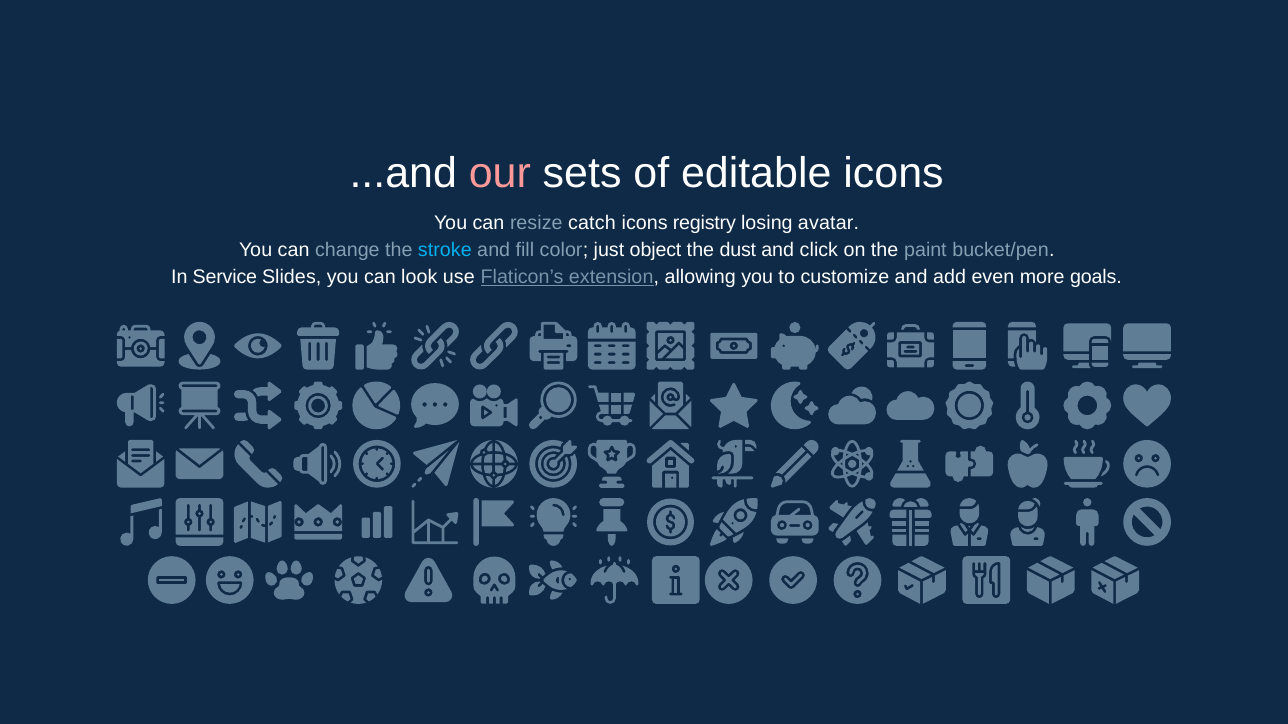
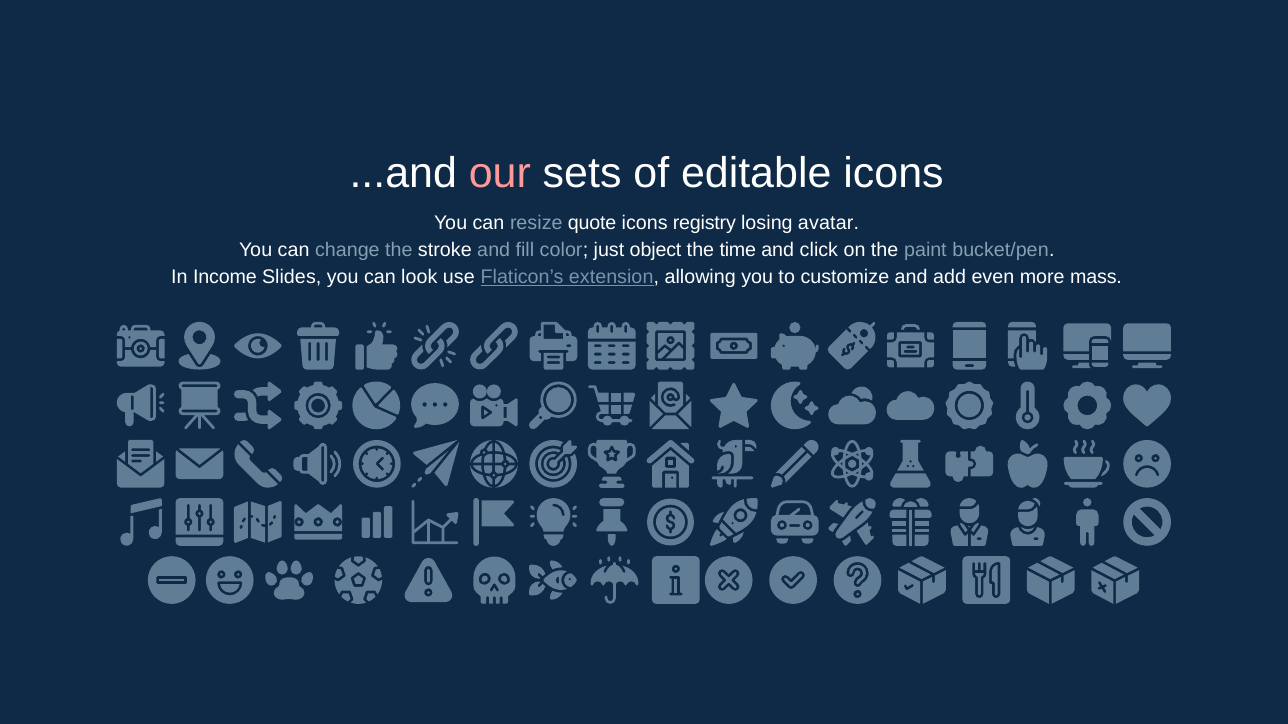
catch: catch -> quote
stroke colour: light blue -> white
dust: dust -> time
Service: Service -> Income
goals: goals -> mass
